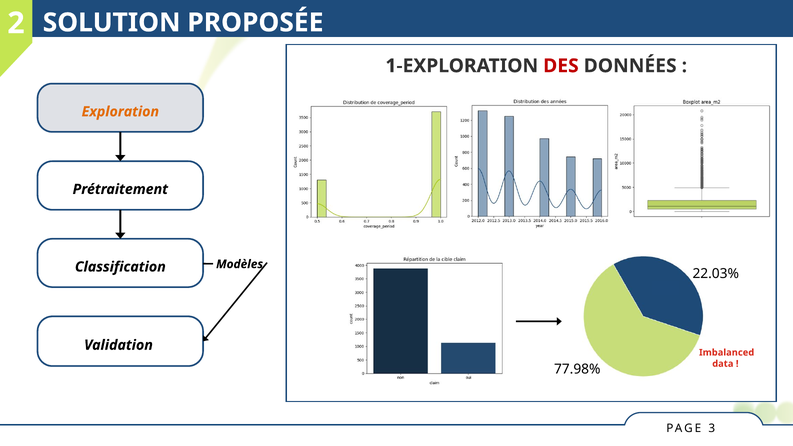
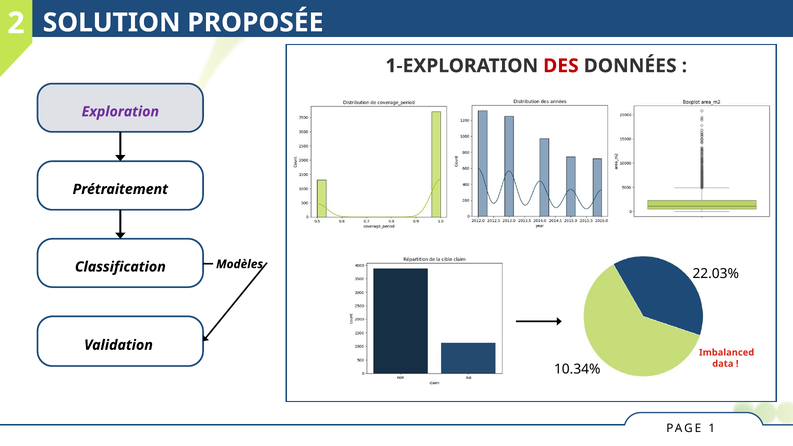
Exploration colour: orange -> purple
77.98%: 77.98% -> 10.34%
3: 3 -> 1
